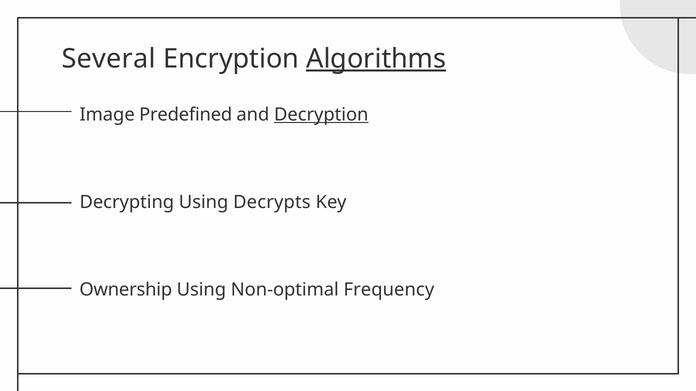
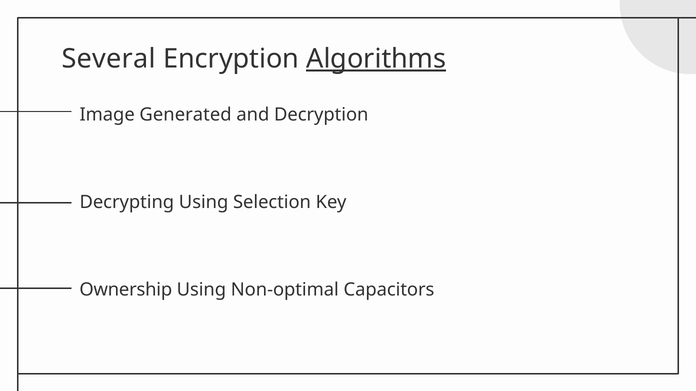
Predefined: Predefined -> Generated
Decryption underline: present -> none
Decrypts: Decrypts -> Selection
Frequency: Frequency -> Capacitors
